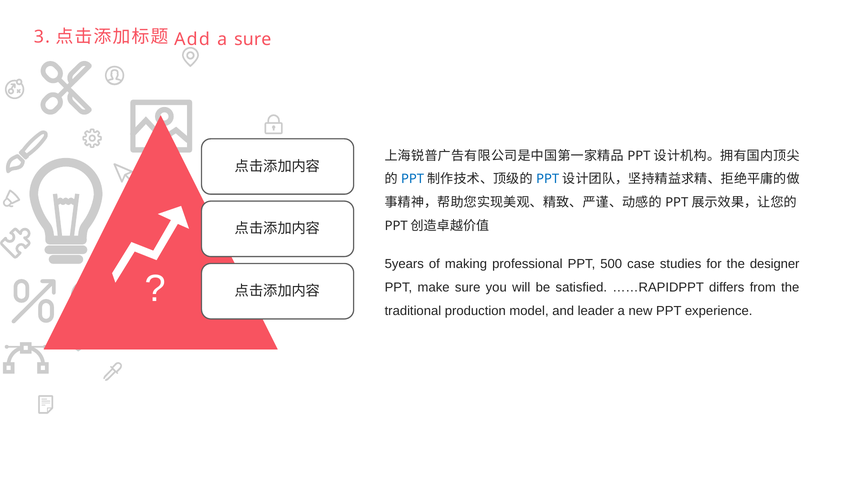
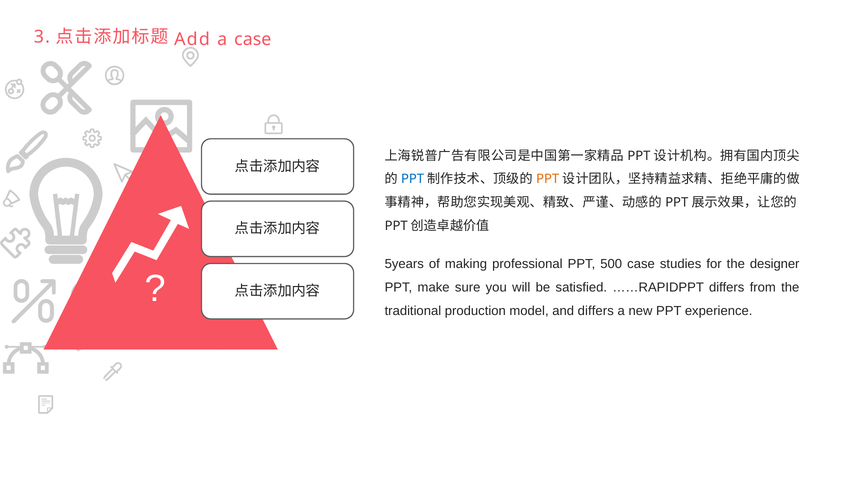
a sure: sure -> case
PPT at (548, 179) colour: blue -> orange
and leader: leader -> differs
